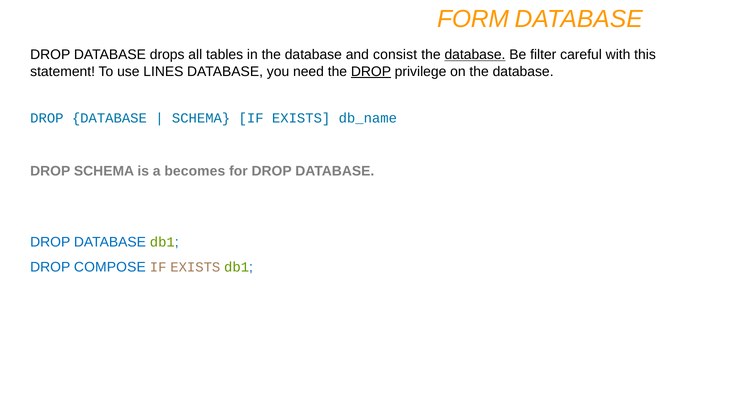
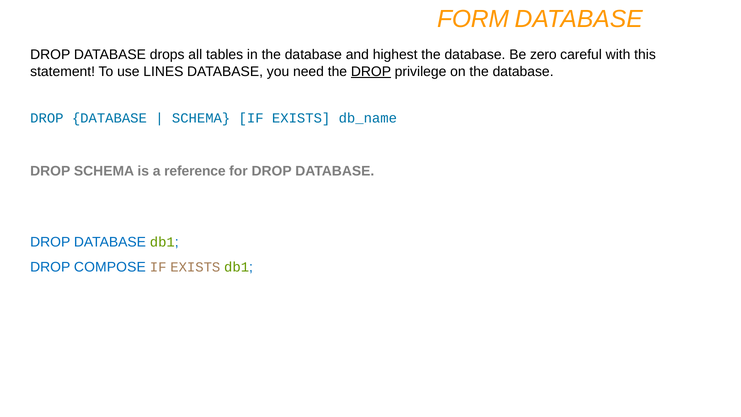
consist: consist -> highest
database at (475, 55) underline: present -> none
filter: filter -> zero
becomes: becomes -> reference
